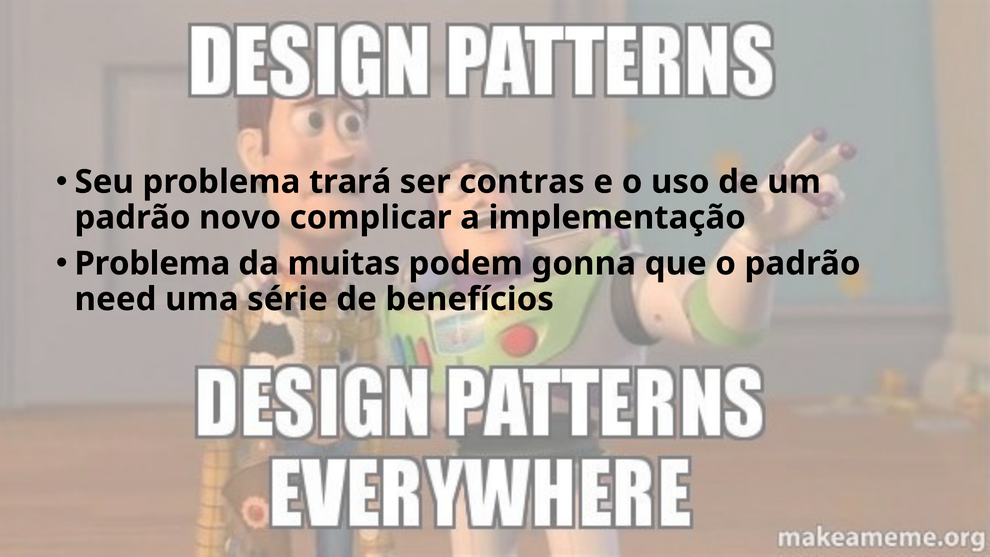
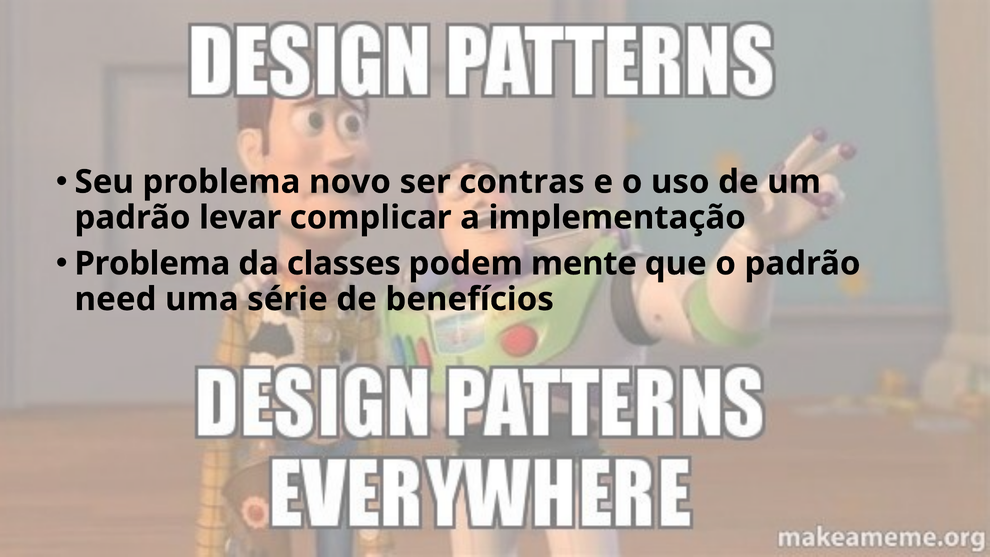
trará: trará -> novo
novo: novo -> levar
muitas: muitas -> classes
gonna: gonna -> mente
